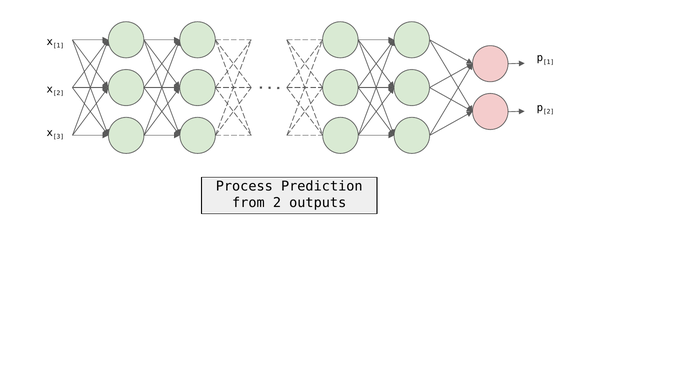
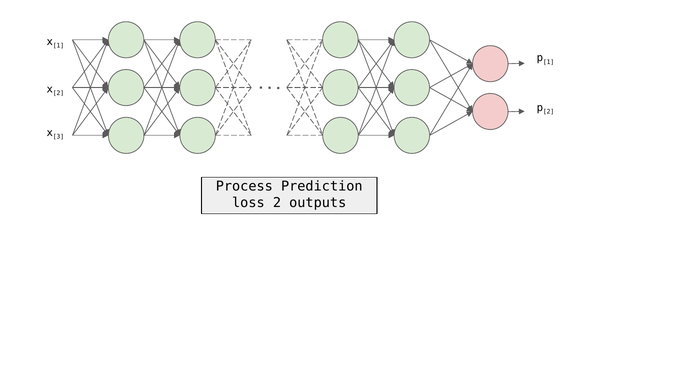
from: from -> loss
